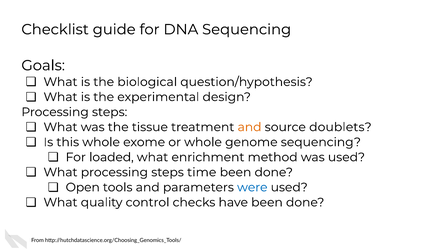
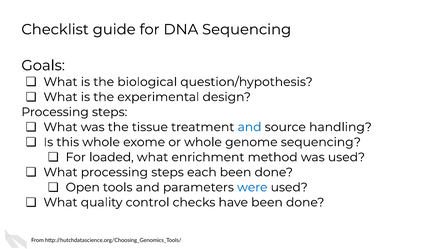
and at (250, 127) colour: orange -> blue
doublets: doublets -> handling
time: time -> each
